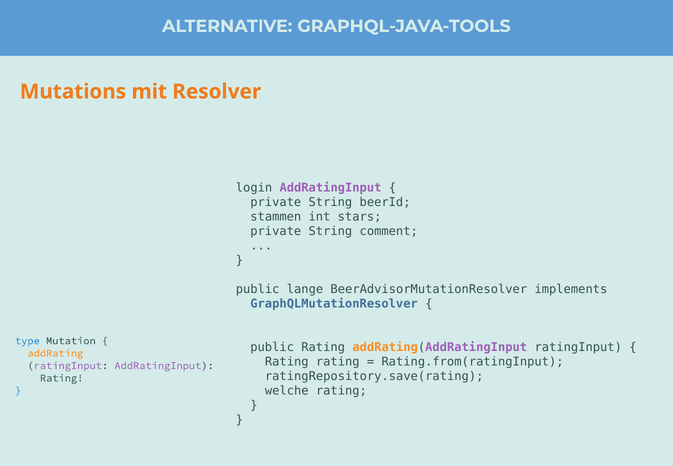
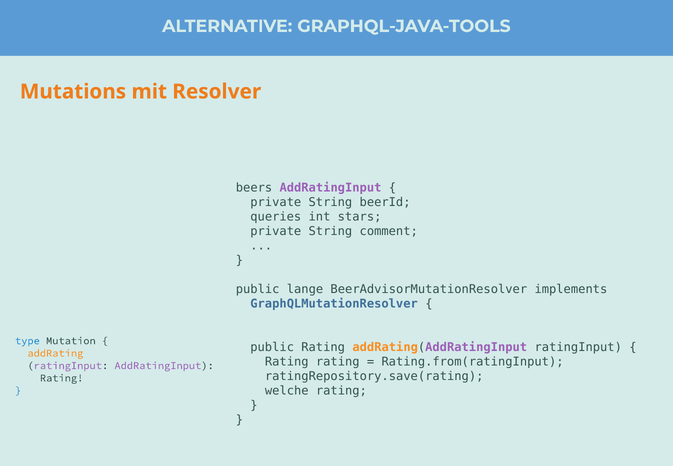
login: login -> beers
stammen: stammen -> queries
